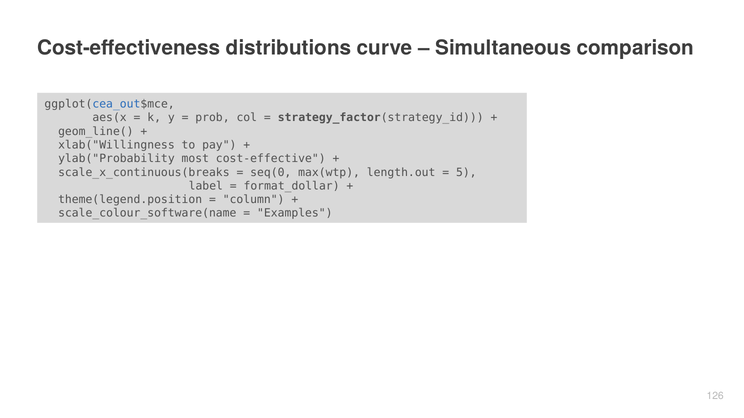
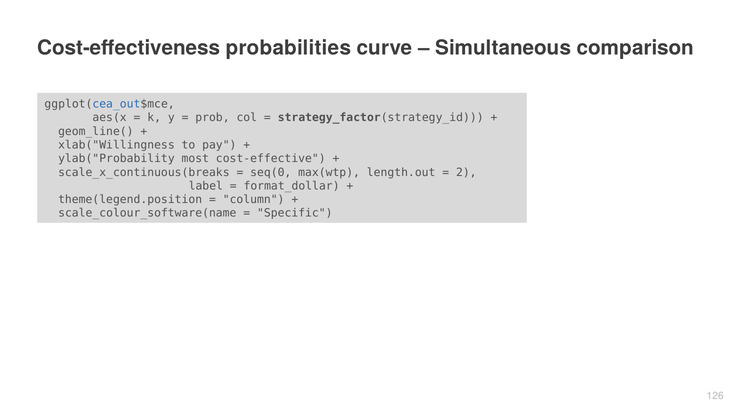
distributions: distributions -> probabilities
5: 5 -> 2
Examples: Examples -> Specific
